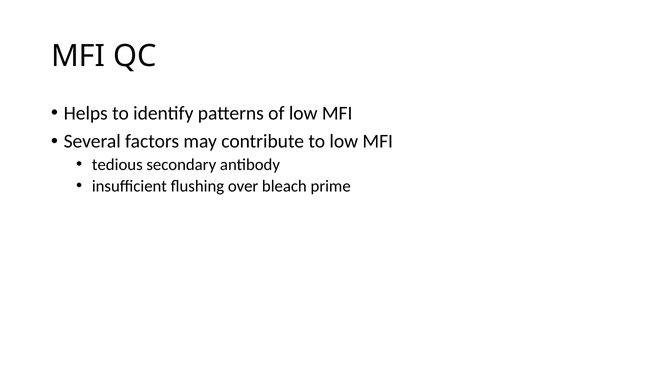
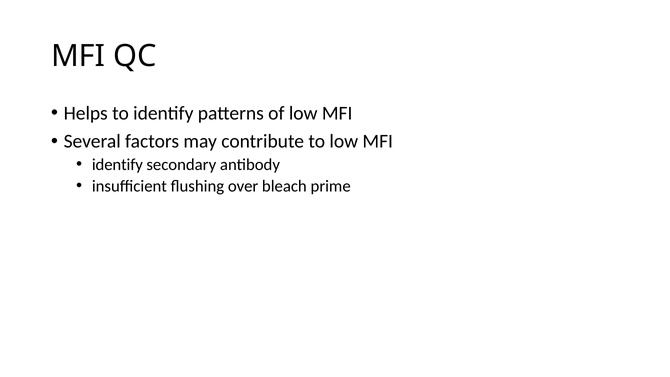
tedious at (117, 164): tedious -> identify
